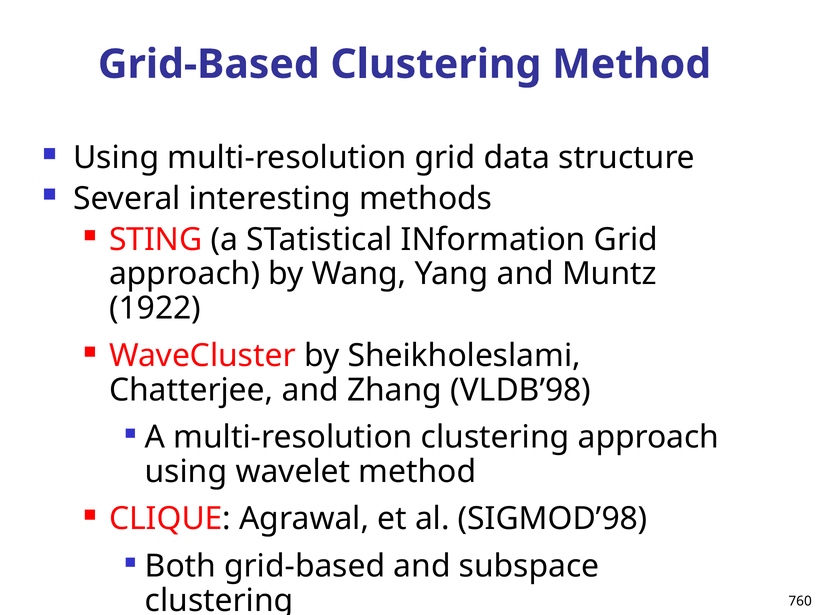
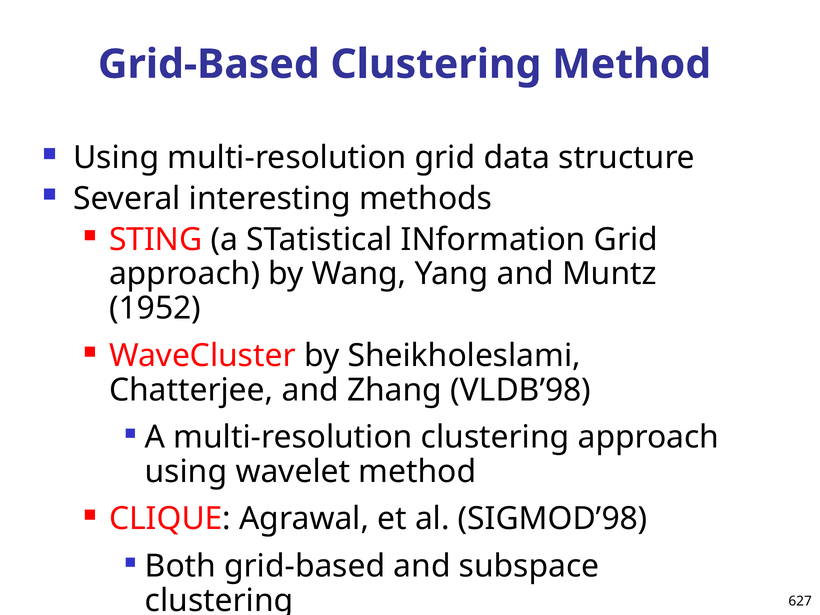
1922: 1922 -> 1952
760: 760 -> 627
